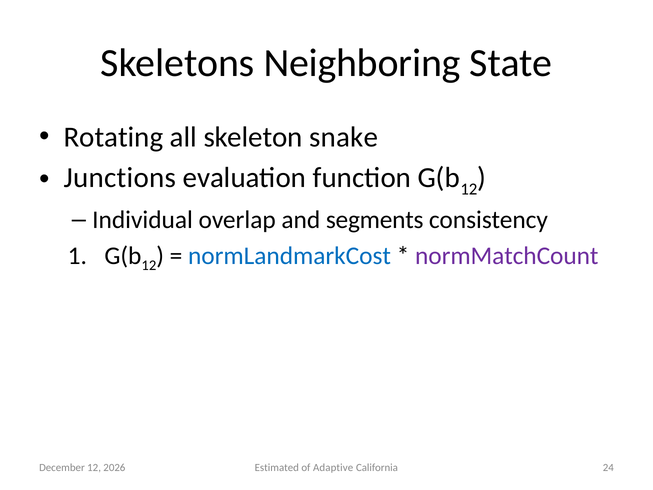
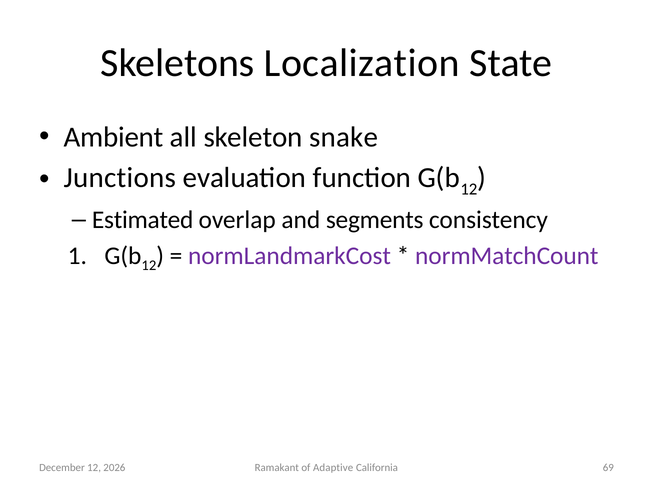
Neighboring: Neighboring -> Localization
Rotating: Rotating -> Ambient
Individual: Individual -> Estimated
normLandmarkCost colour: blue -> purple
Estimated: Estimated -> Ramakant
24: 24 -> 69
